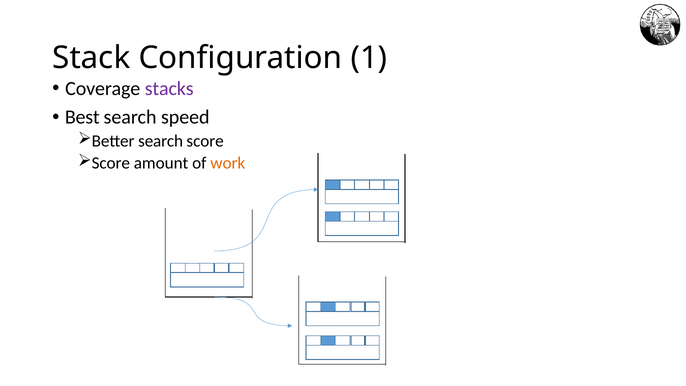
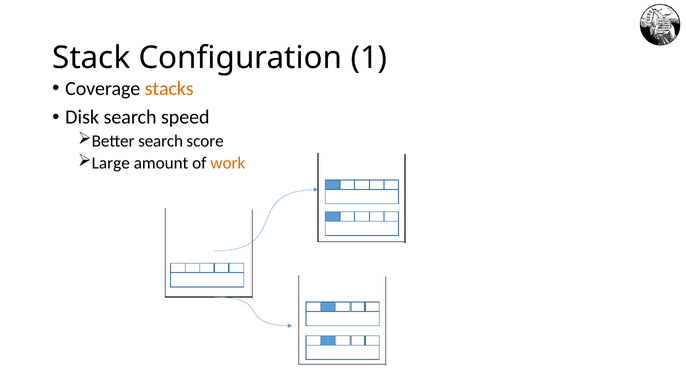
stacks colour: purple -> orange
Best: Best -> Disk
Score at (111, 163): Score -> Large
